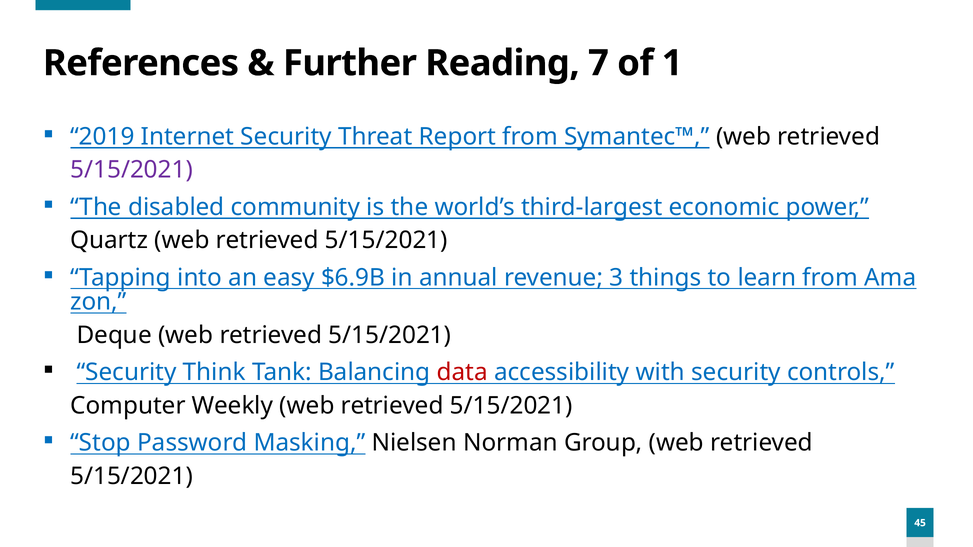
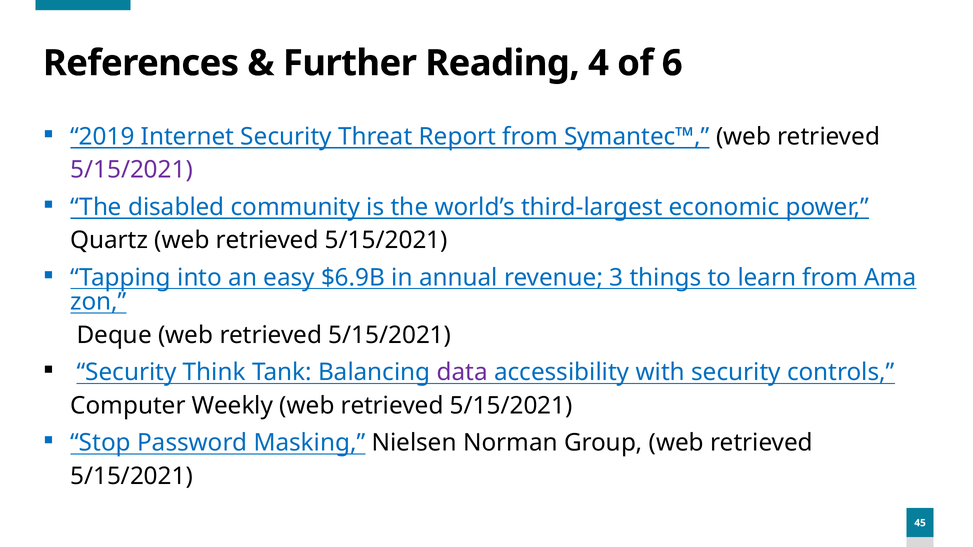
7: 7 -> 4
1: 1 -> 6
data colour: red -> purple
